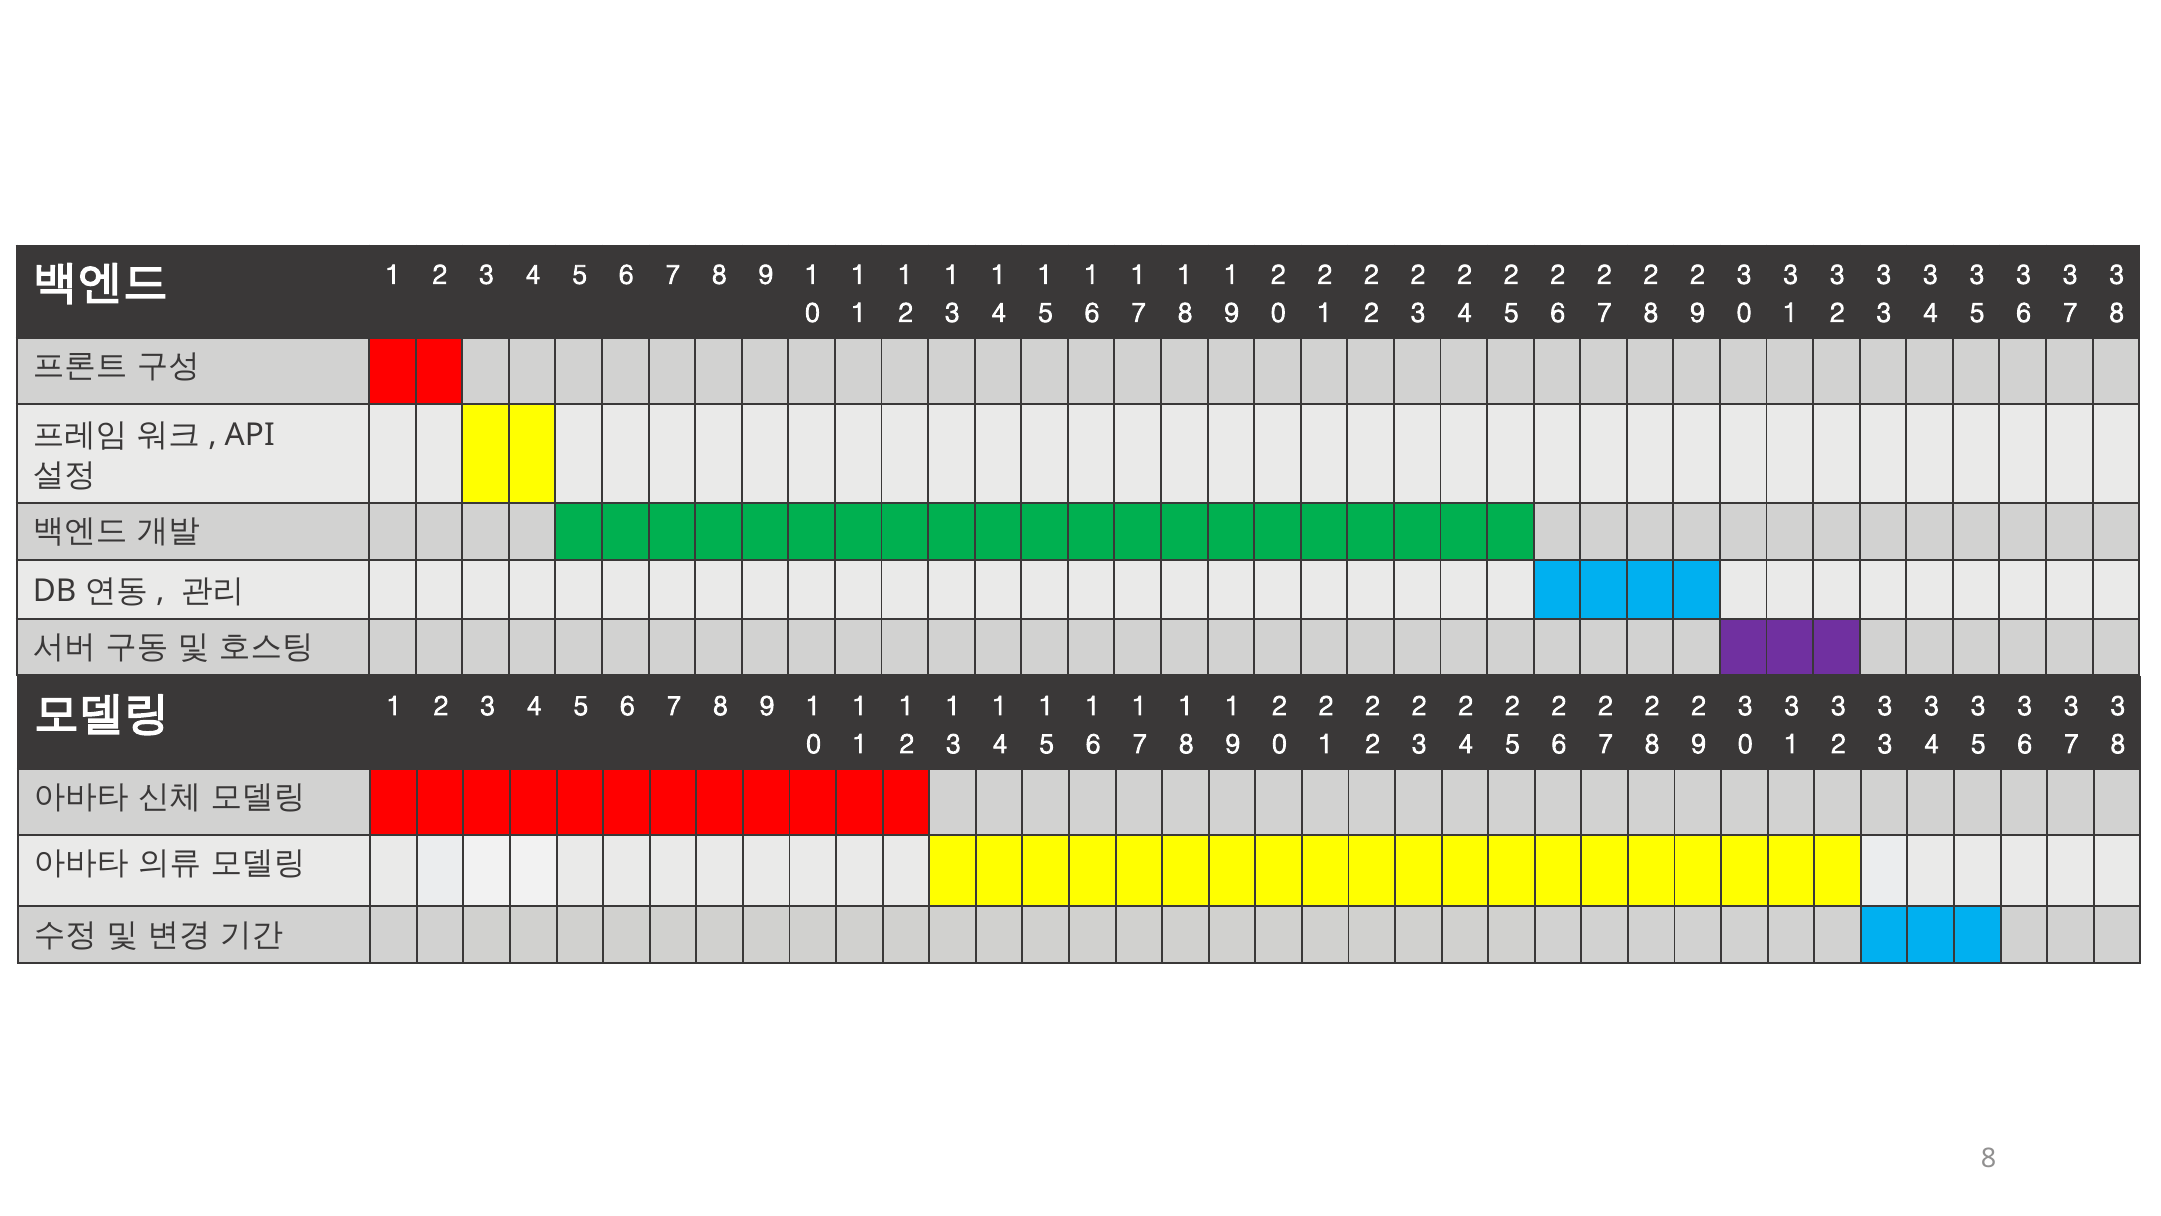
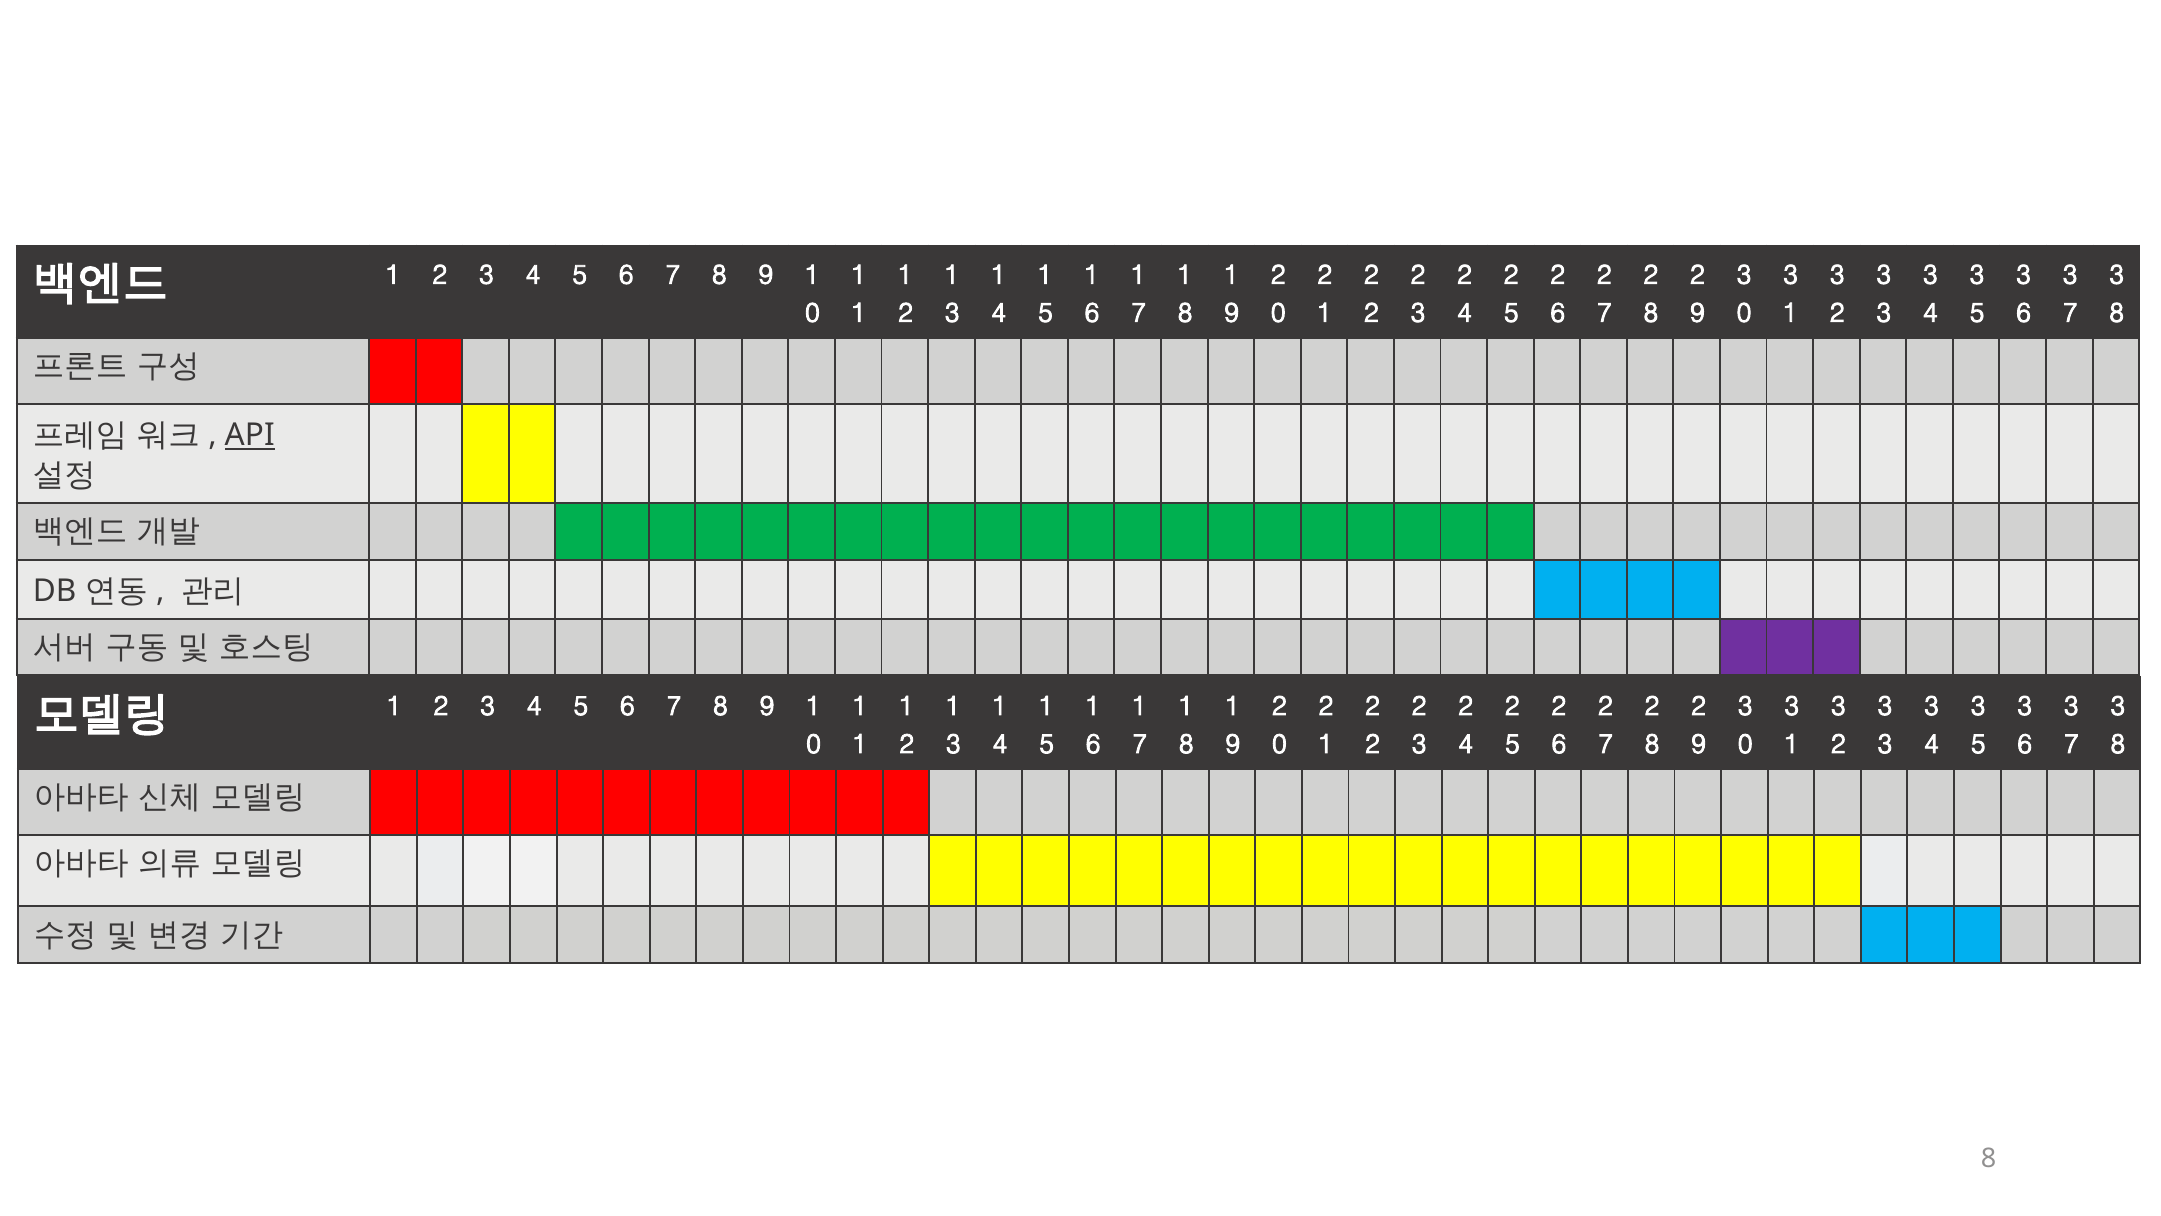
API underline: none -> present
